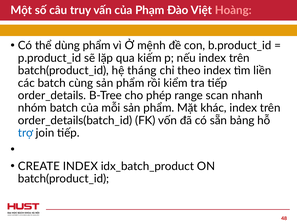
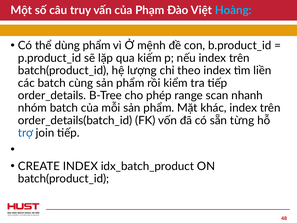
Hoàng colour: pink -> light blue
tháng: tháng -> lượng
bảng: bảng -> từng
